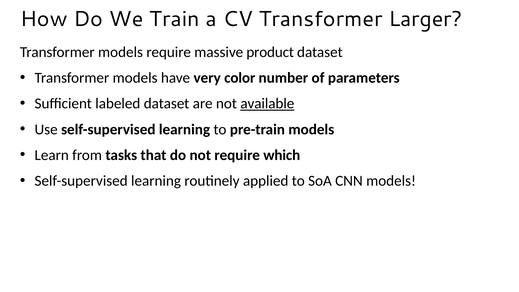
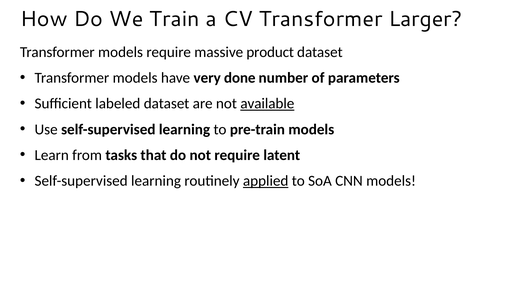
color: color -> done
which: which -> latent
applied underline: none -> present
